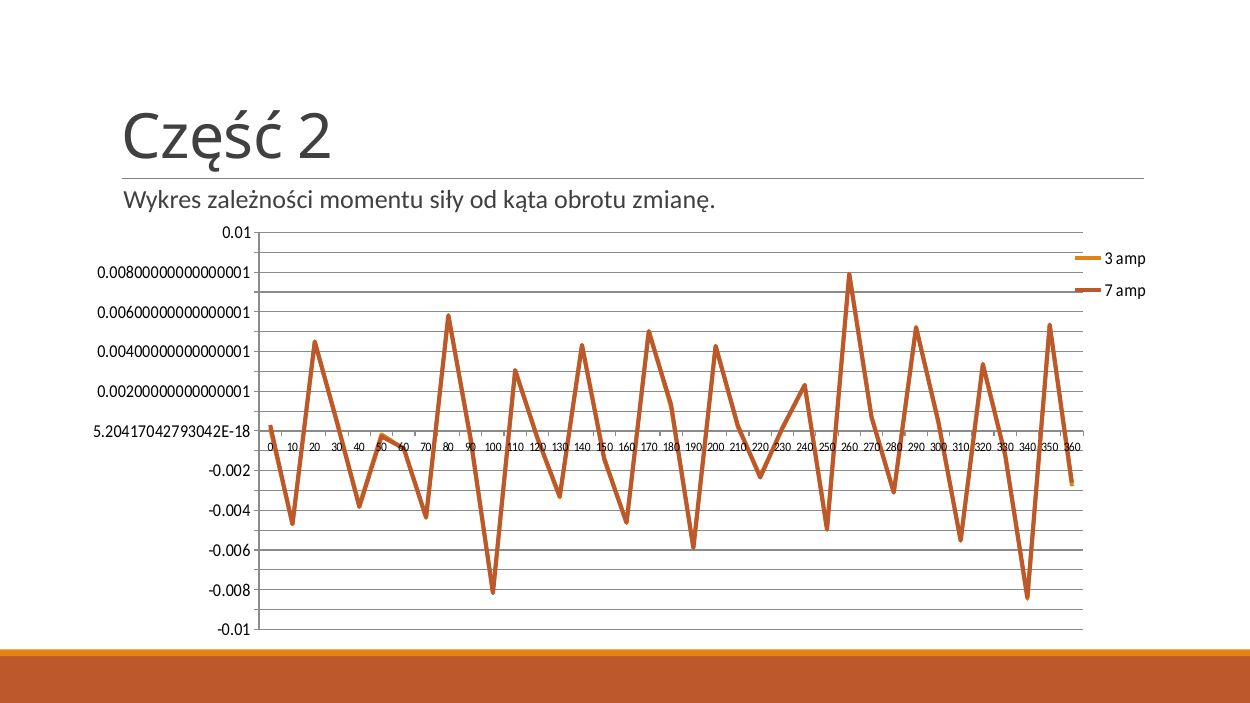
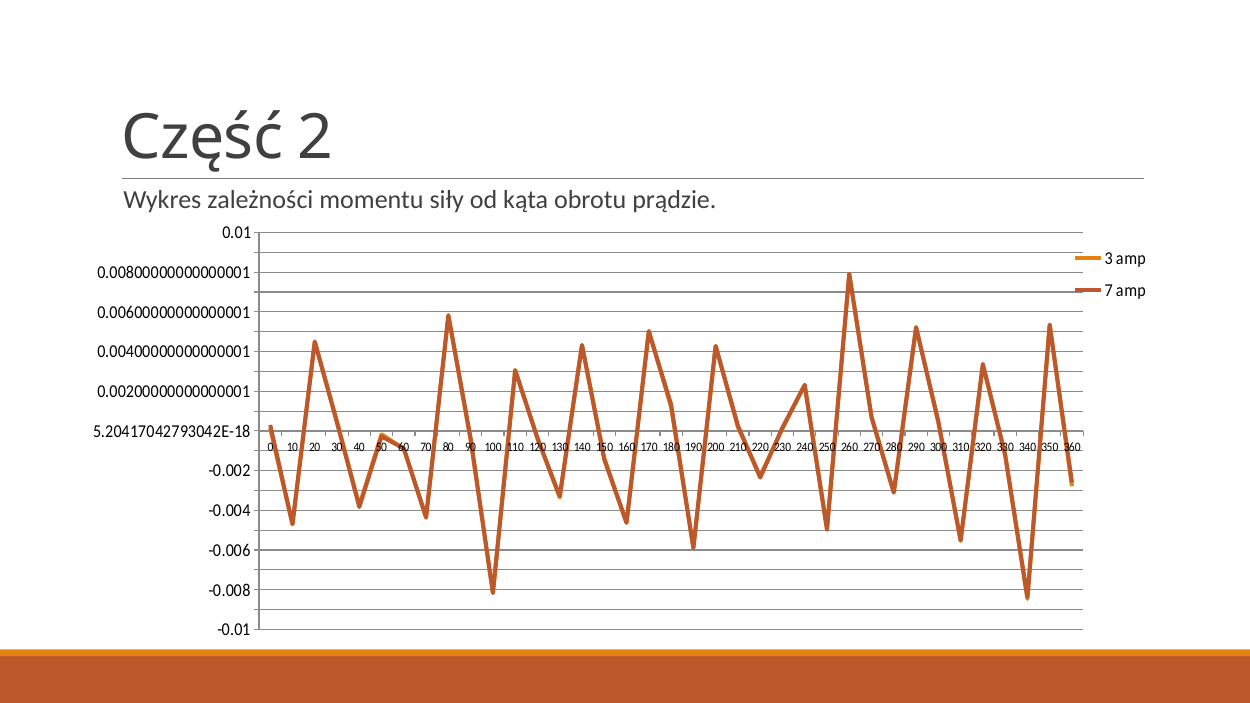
zmianę: zmianę -> prądzie
